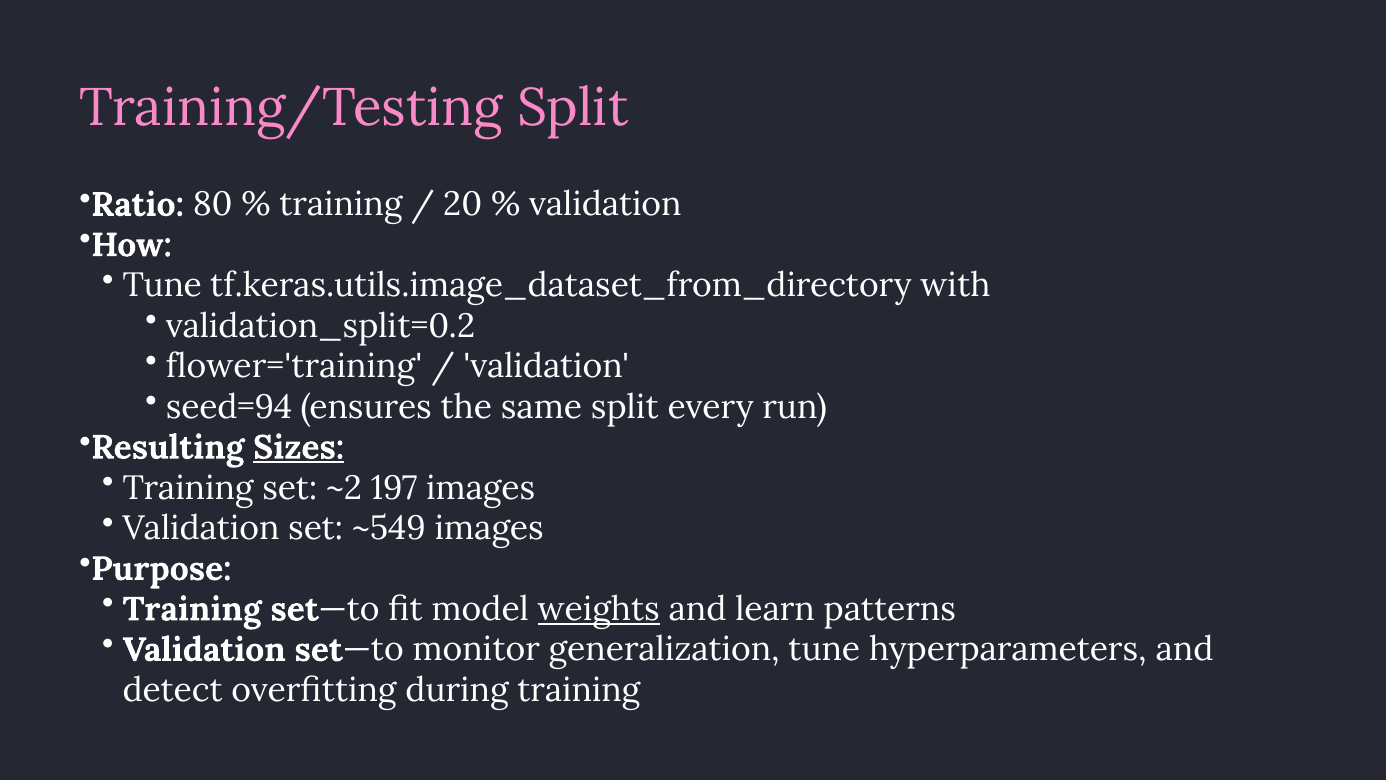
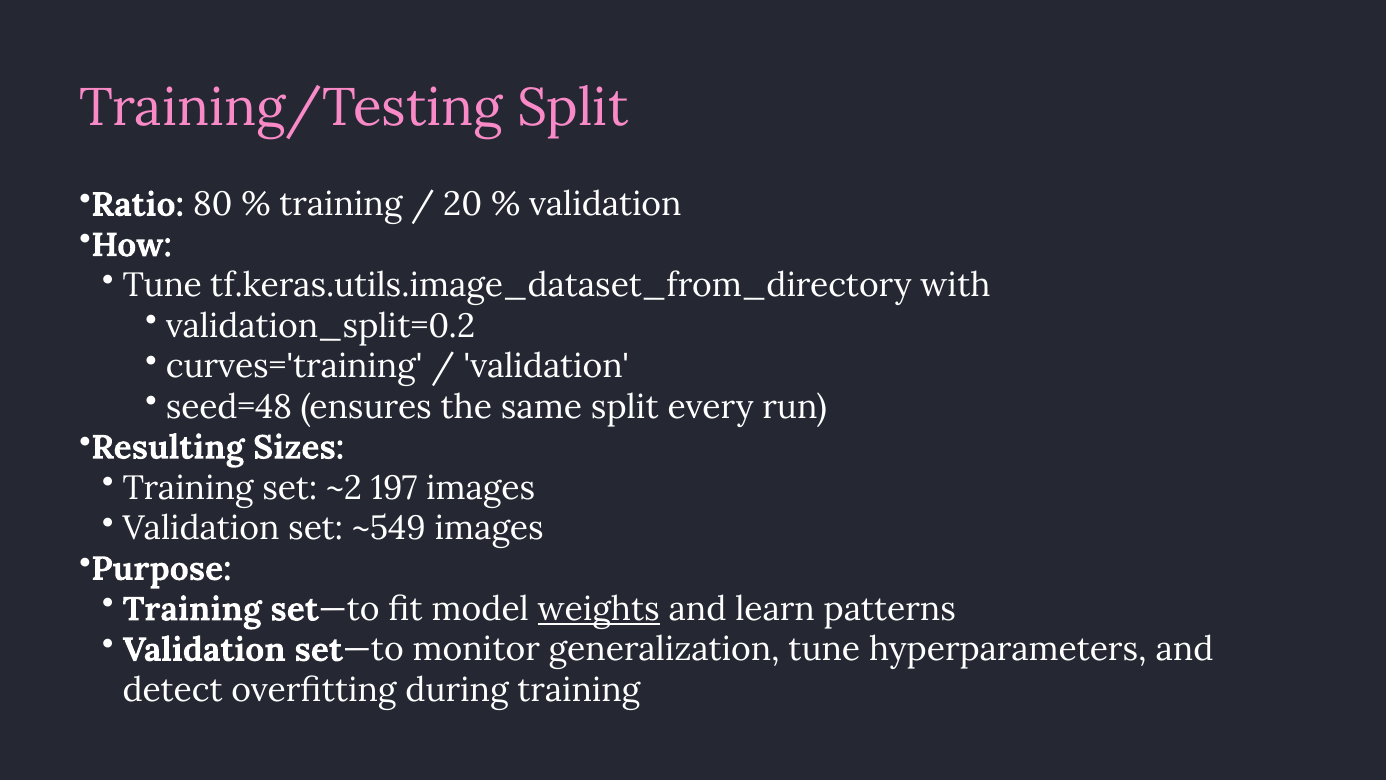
flower='training: flower='training -> curves='training
seed=94: seed=94 -> seed=48
Sizes underline: present -> none
